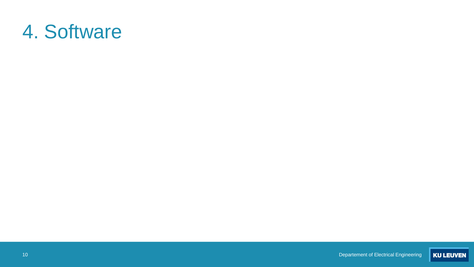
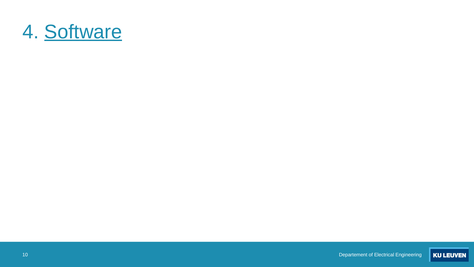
Software underline: none -> present
